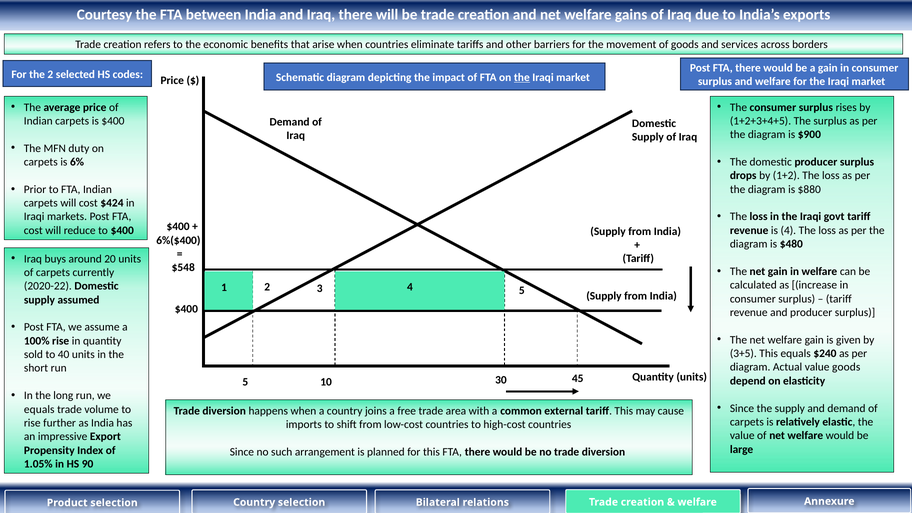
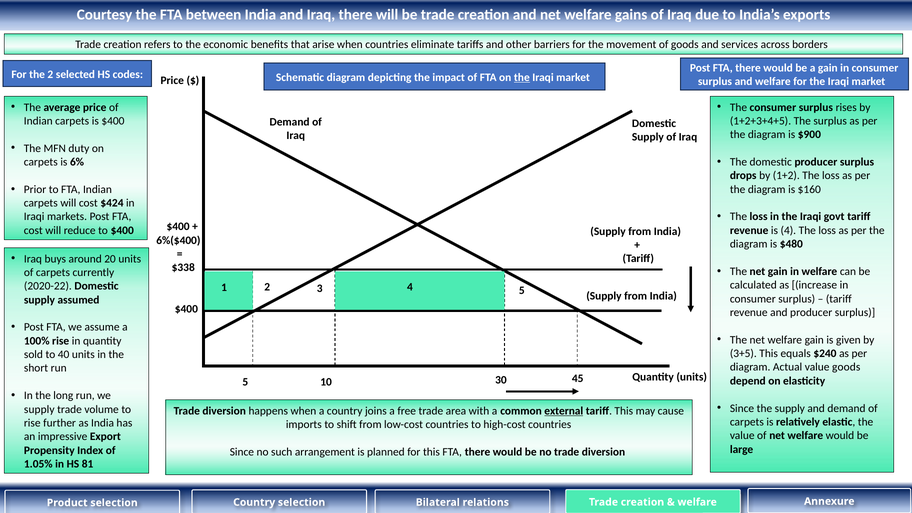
$880: $880 -> $160
$548: $548 -> $338
equals at (39, 409): equals -> supply
external underline: none -> present
90: 90 -> 81
